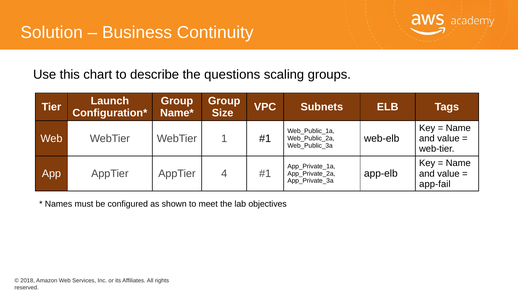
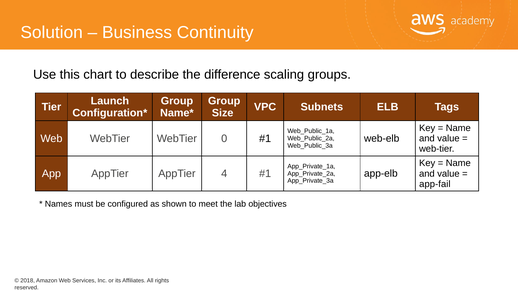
questions: questions -> difference
1: 1 -> 0
